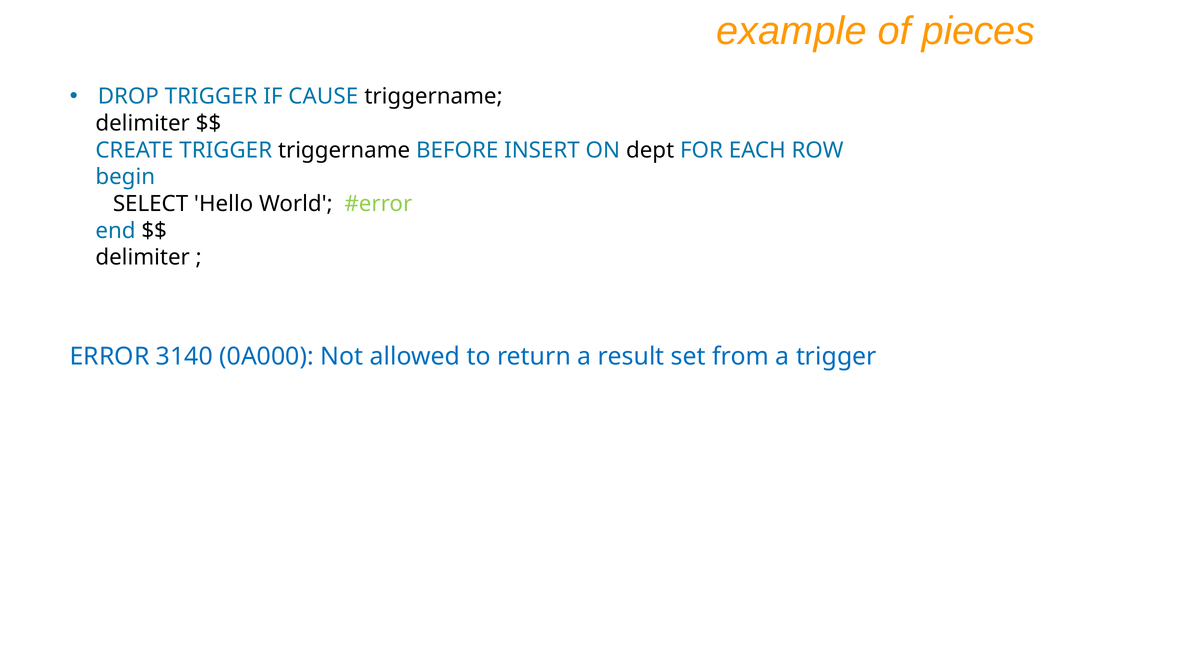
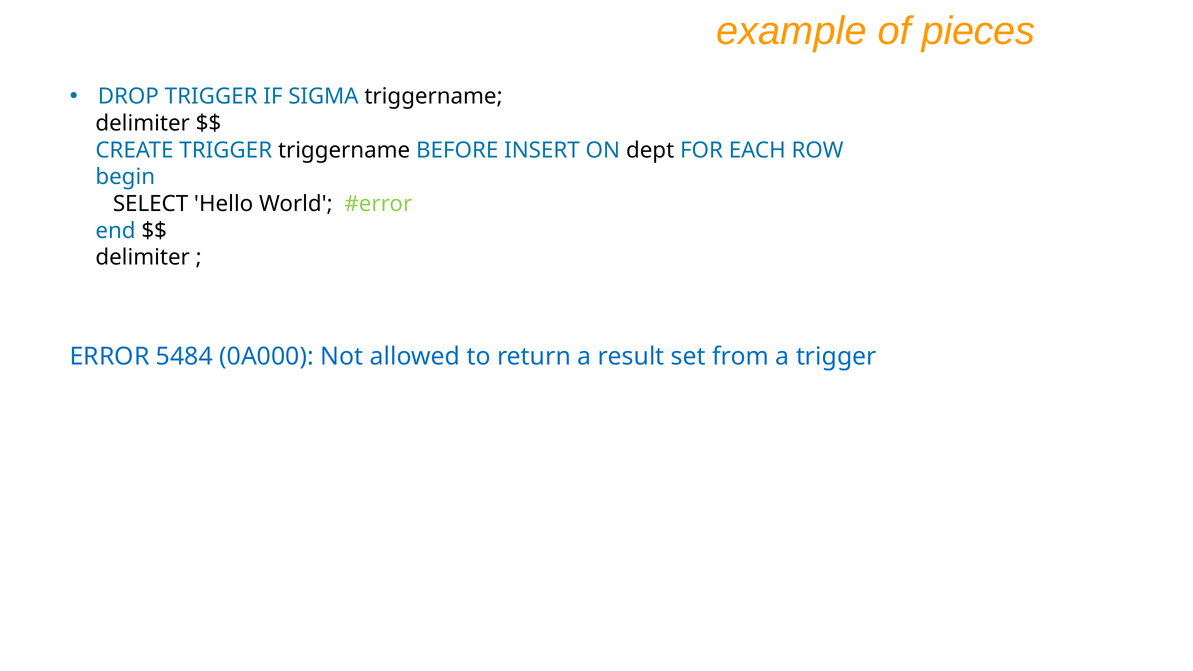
CAUSE: CAUSE -> SIGMA
3140: 3140 -> 5484
